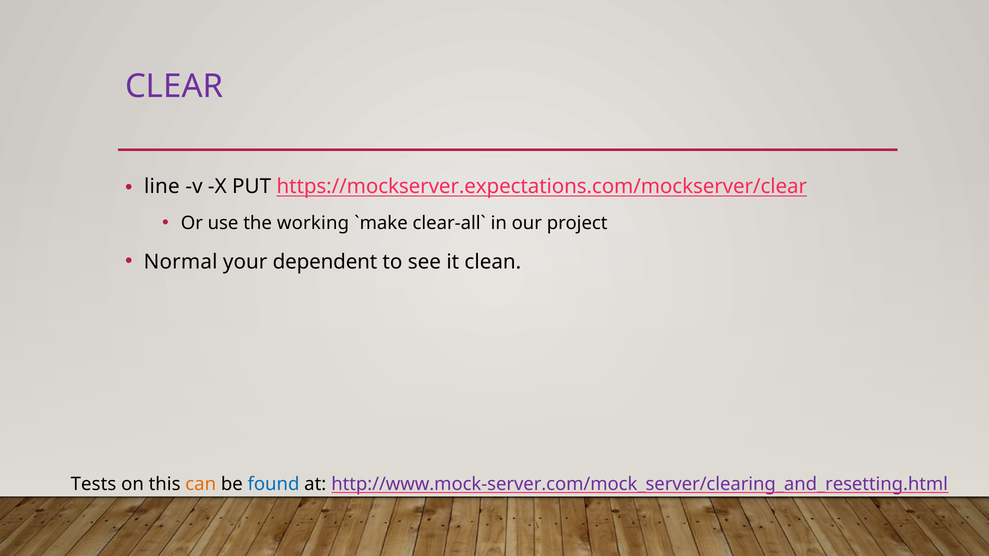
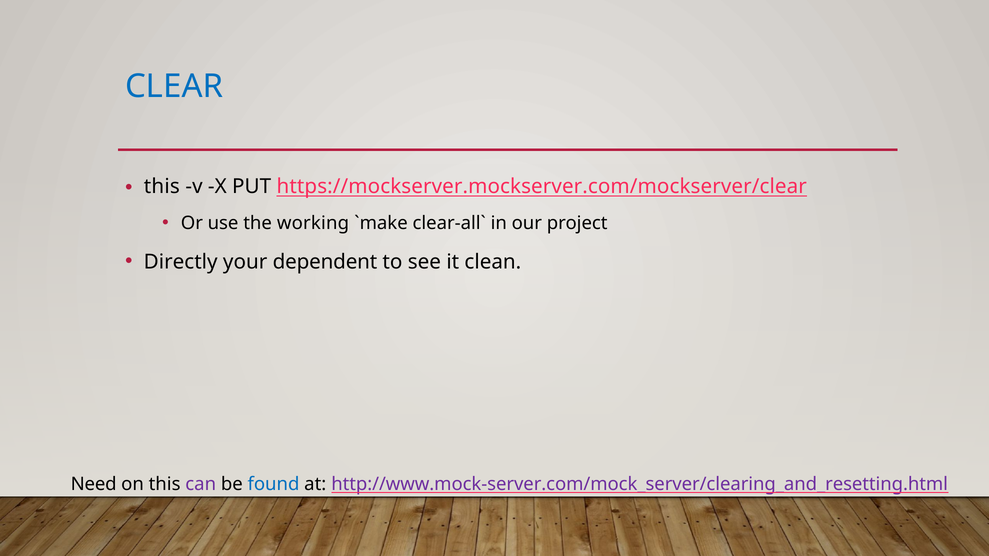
CLEAR colour: purple -> blue
line at (162, 187): line -> this
https://mockserver.expectations.com/mockserver/clear: https://mockserver.expectations.com/mockserver/clear -> https://mockserver.mockserver.com/mockserver/clear
Normal: Normal -> Directly
Tests: Tests -> Need
can colour: orange -> purple
